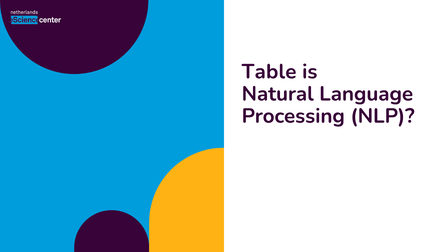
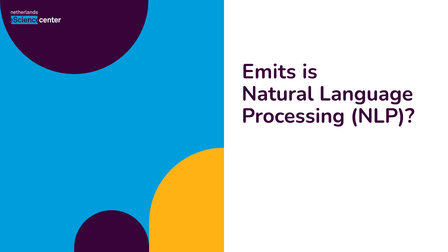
Table: Table -> Emits
